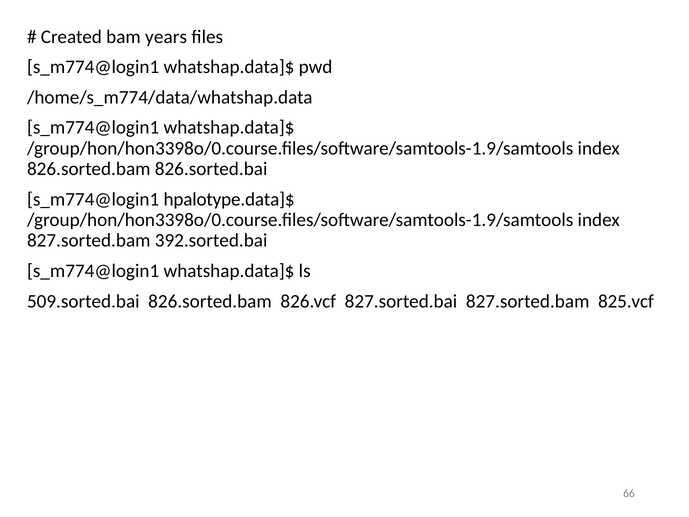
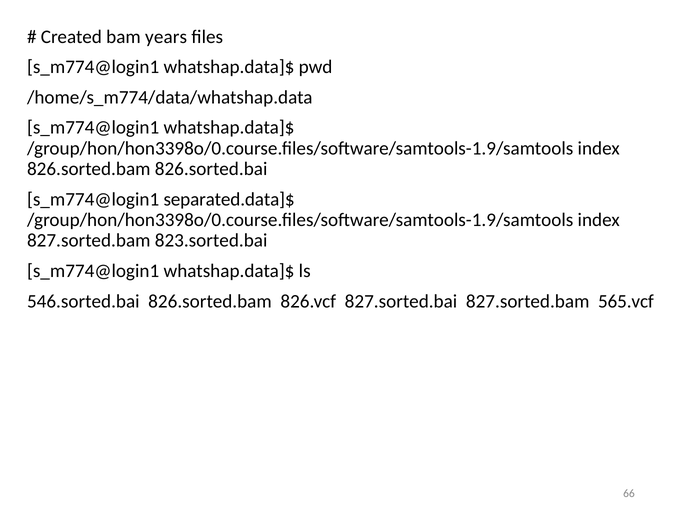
hpalotype.data]$: hpalotype.data]$ -> separated.data]$
392.sorted.bai: 392.sorted.bai -> 823.sorted.bai
509.sorted.bai: 509.sorted.bai -> 546.sorted.bai
825.vcf: 825.vcf -> 565.vcf
